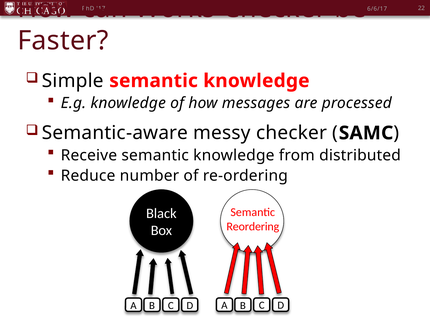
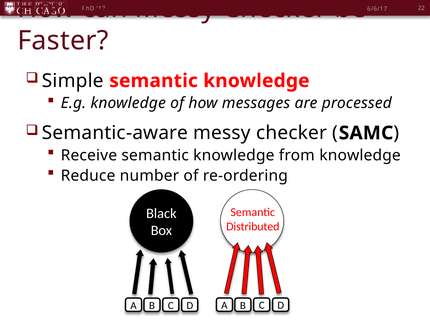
Works at (175, 8): Works -> Messy
from distributed: distributed -> knowledge
Reordering: Reordering -> Distributed
